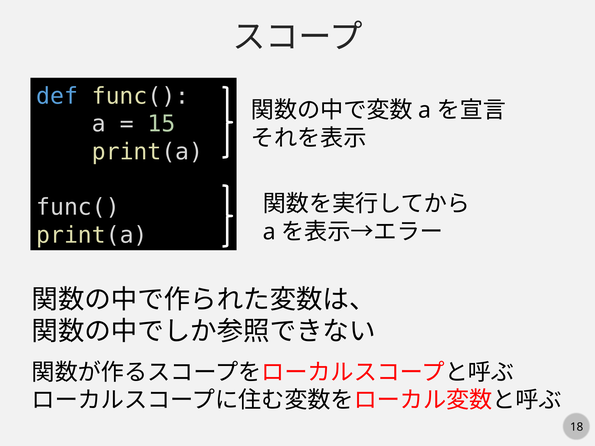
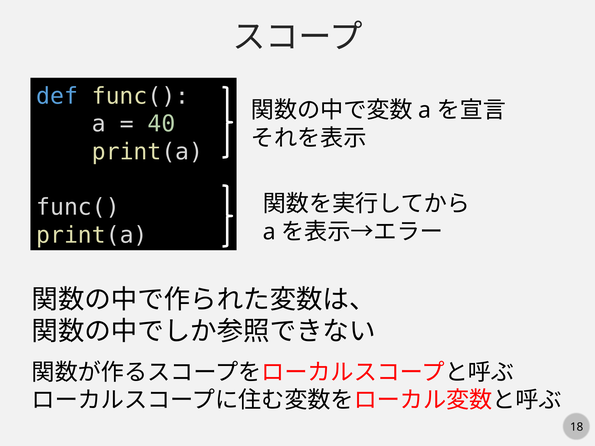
15: 15 -> 40
